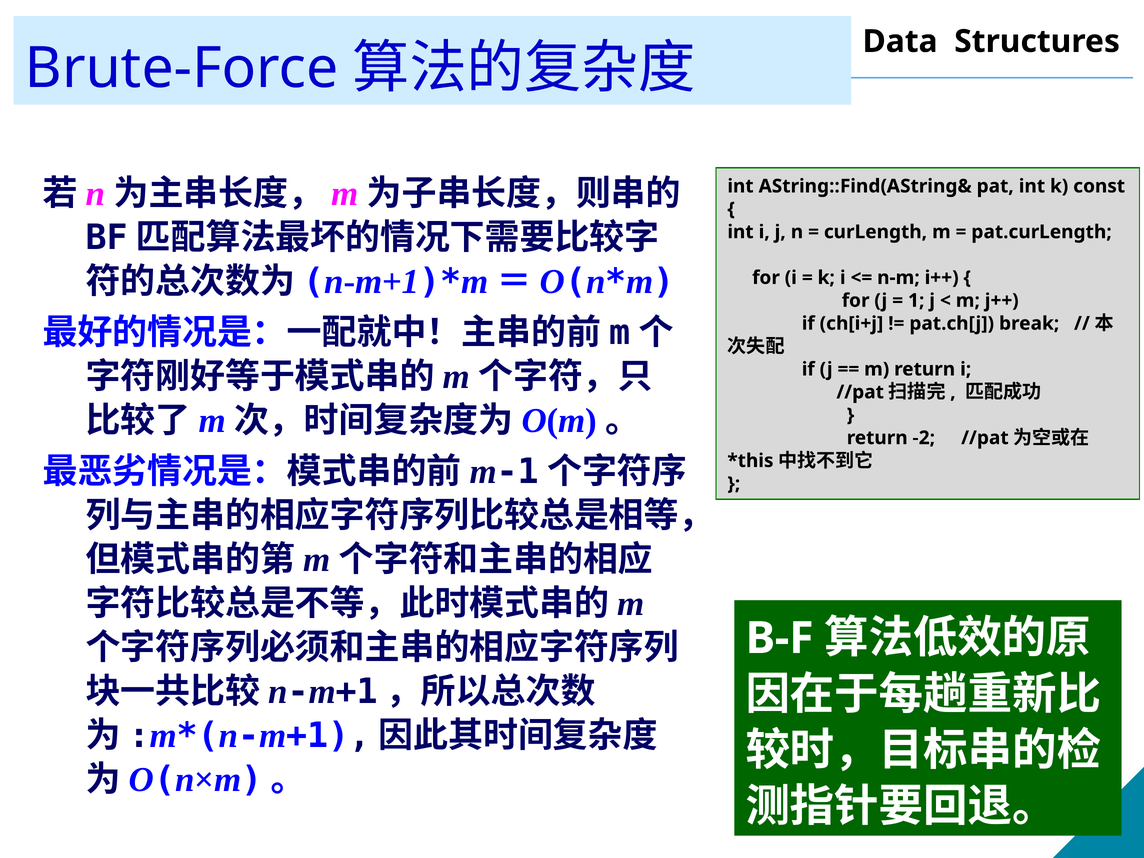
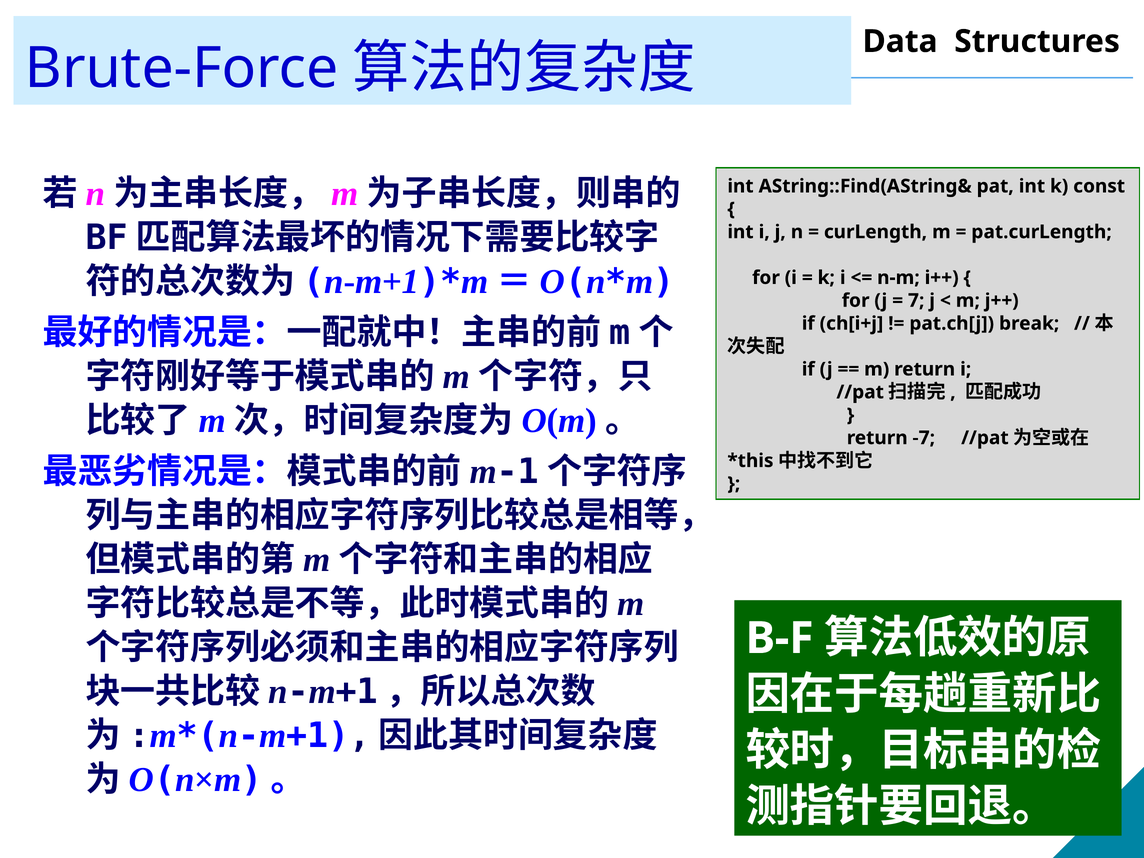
1: 1 -> 7
-2: -2 -> -7
